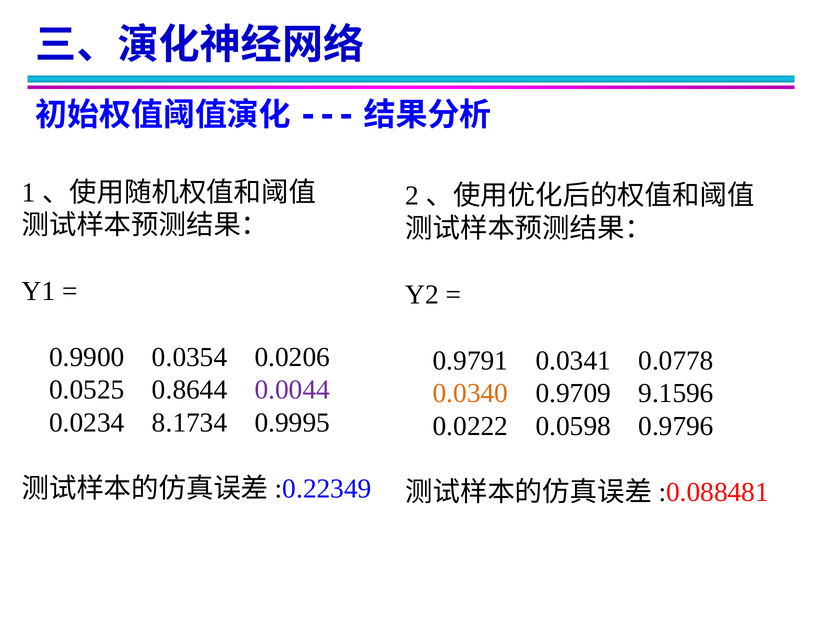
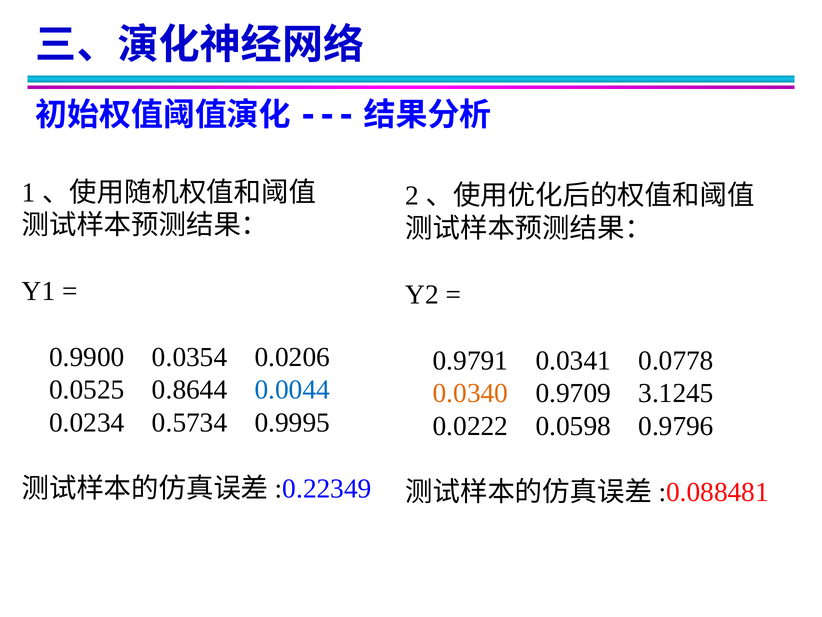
0.0044 colour: purple -> blue
9.1596: 9.1596 -> 3.1245
8.1734: 8.1734 -> 0.5734
